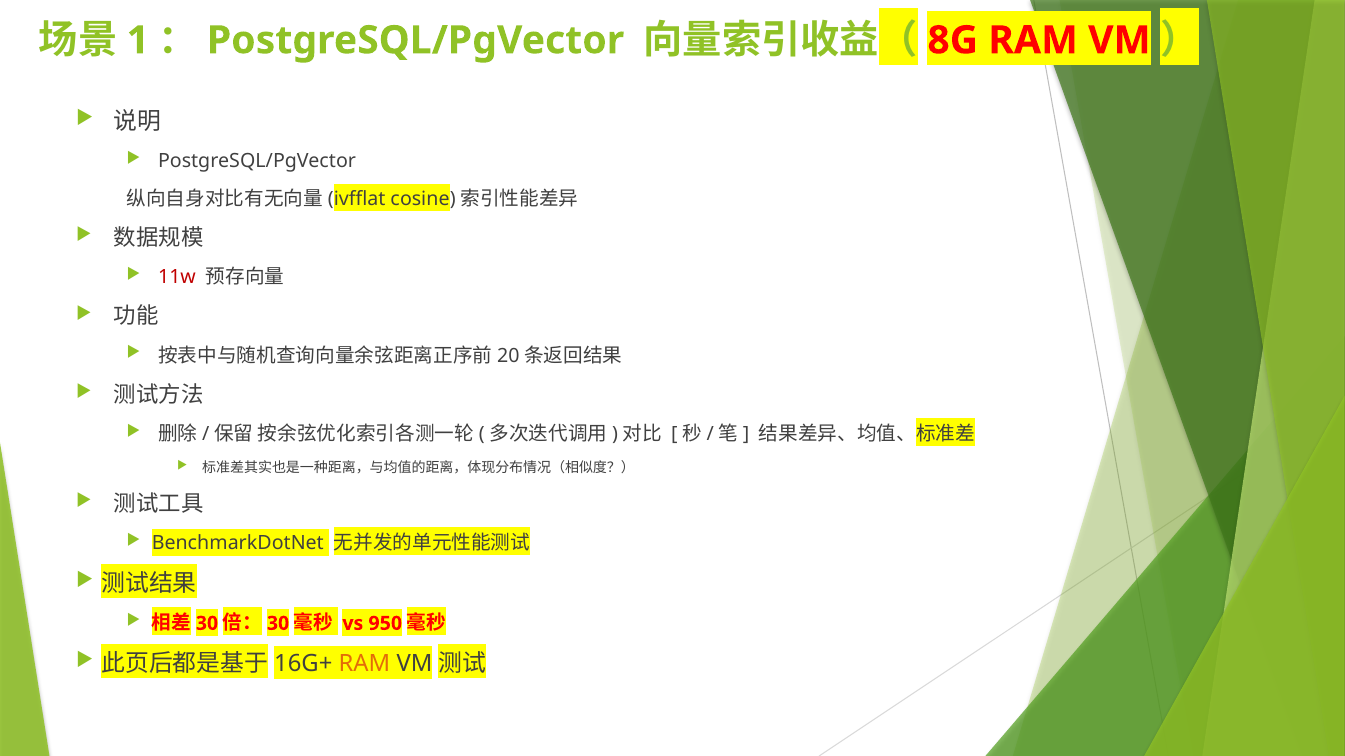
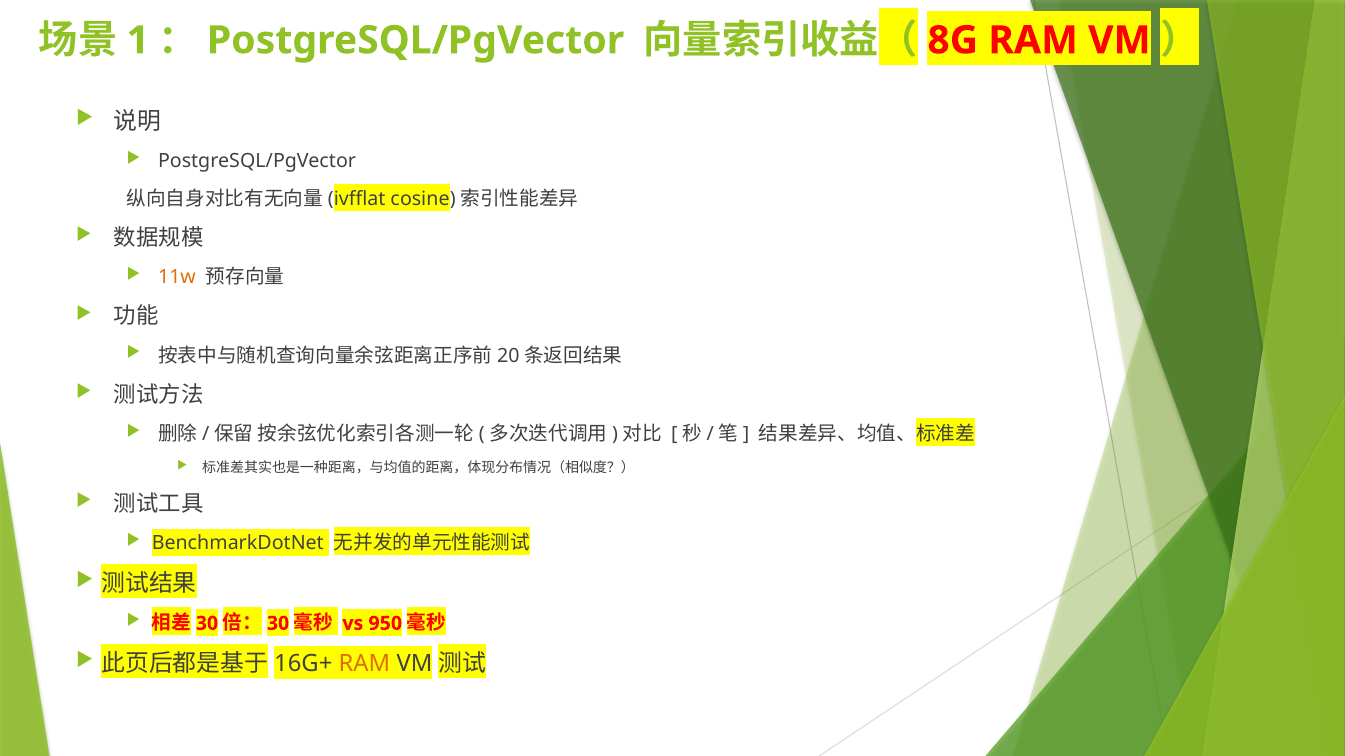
11w colour: red -> orange
